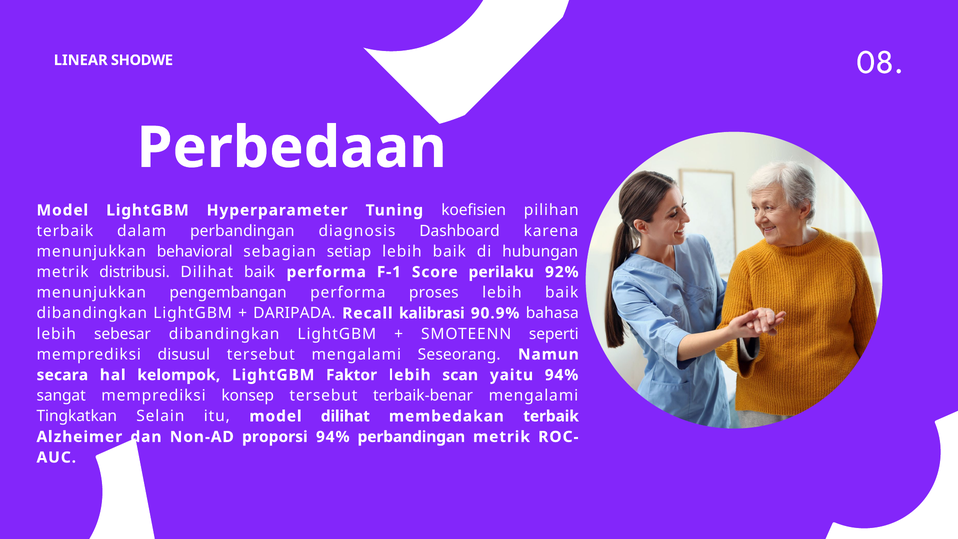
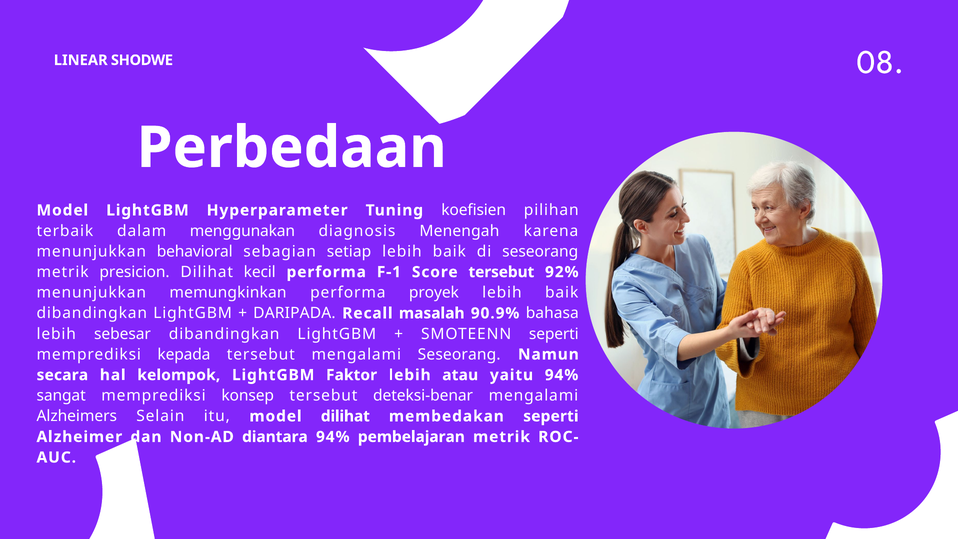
dalam perbandingan: perbandingan -> menggunakan
Dashboard: Dashboard -> Menengah
di hubungan: hubungan -> seseorang
distribusi: distribusi -> presicion
Dilihat baik: baik -> kecil
Score perilaku: perilaku -> tersebut
pengembangan: pengembangan -> memungkinkan
proses: proses -> proyek
kalibrasi: kalibrasi -> masalah
disusul: disusul -> kepada
scan: scan -> atau
terbaik-benar: terbaik-benar -> deteksi-benar
Tingkatkan: Tingkatkan -> Alzheimers
membedakan terbaik: terbaik -> seperti
proporsi: proporsi -> diantara
94% perbandingan: perbandingan -> pembelajaran
